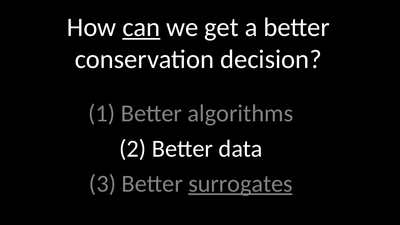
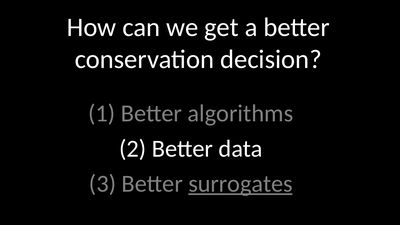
can underline: present -> none
